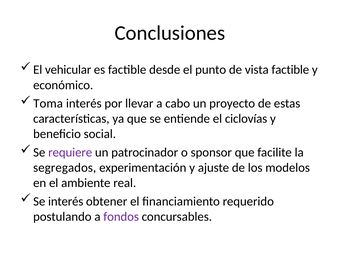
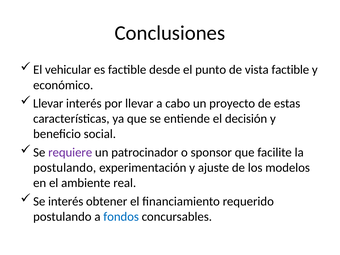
Toma at (48, 103): Toma -> Llevar
ciclovías: ciclovías -> decisión
segregados at (65, 168): segregados -> postulando
fondos colour: purple -> blue
